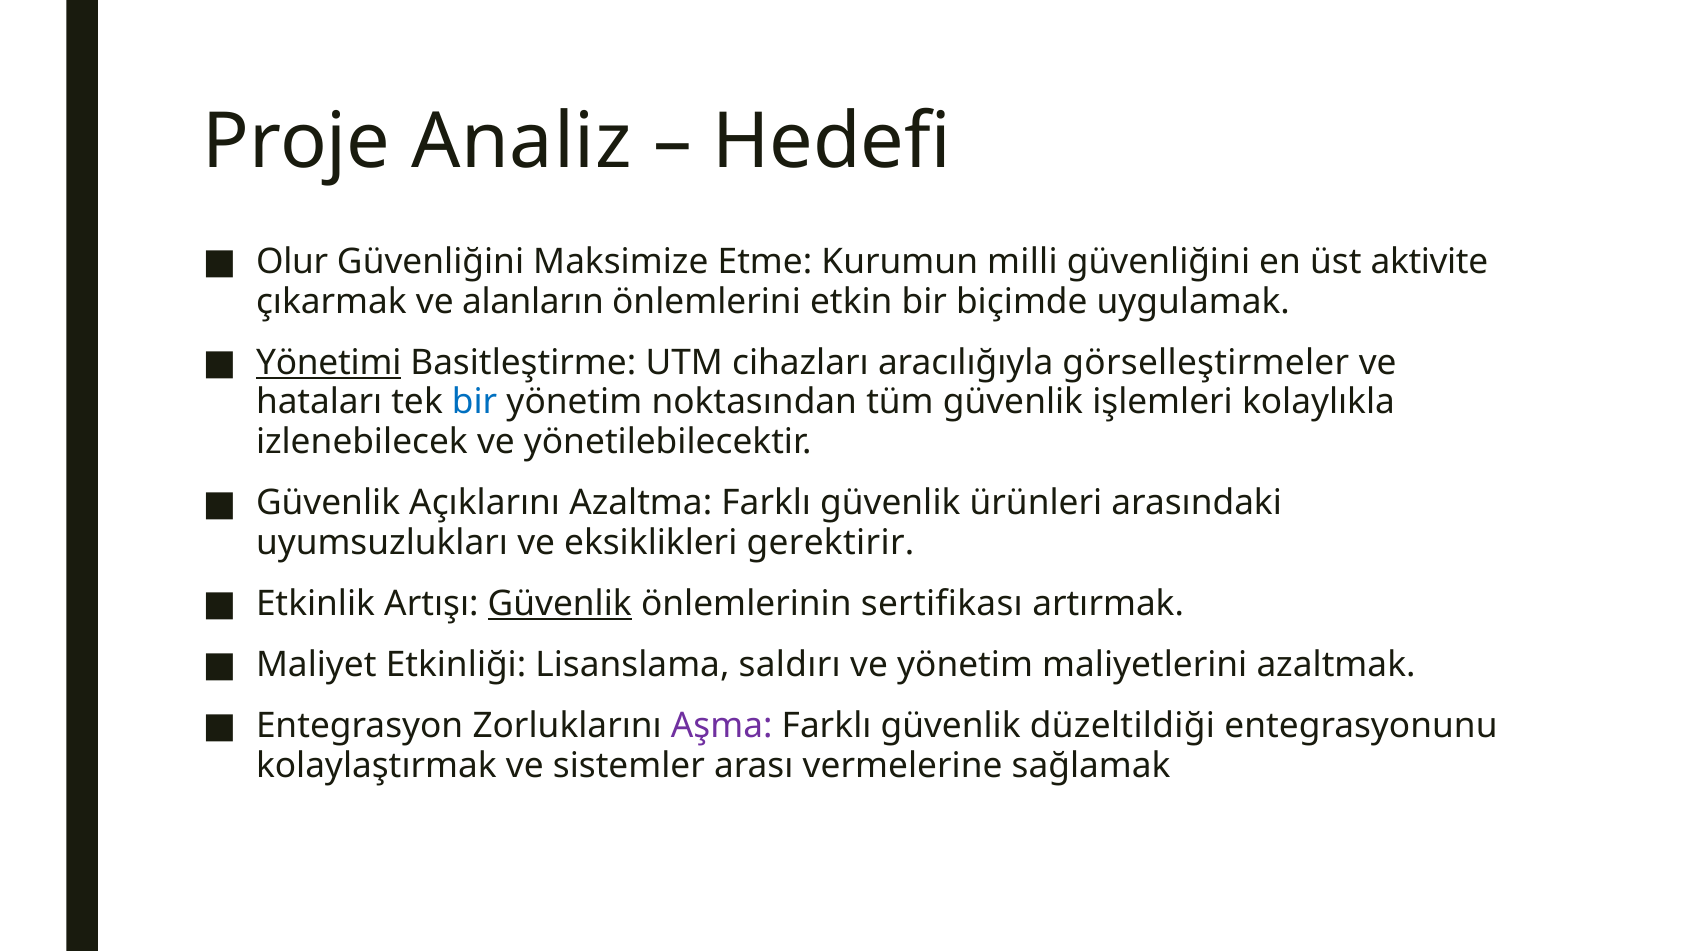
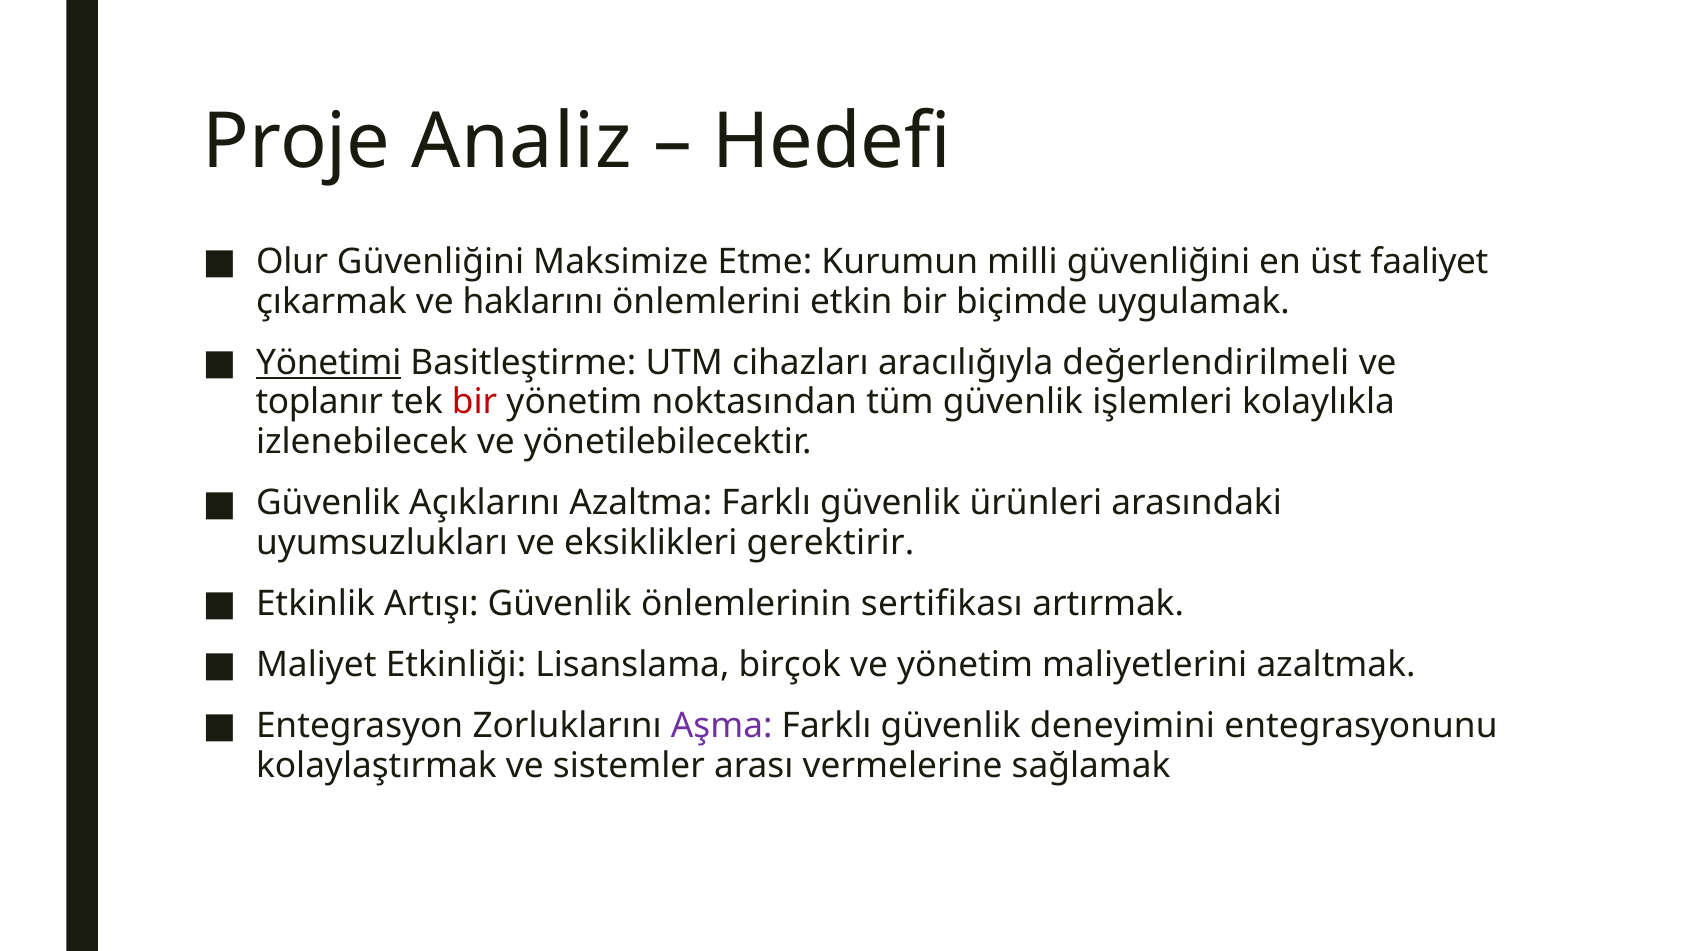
aktivite: aktivite -> faaliyet
alanların: alanların -> haklarını
görselleştirmeler: görselleştirmeler -> değerlendirilmeli
hataları: hataları -> toplanır
bir at (475, 402) colour: blue -> red
Güvenlik at (560, 604) underline: present -> none
saldırı: saldırı -> birçok
düzeltildiği: düzeltildiği -> deneyimini
